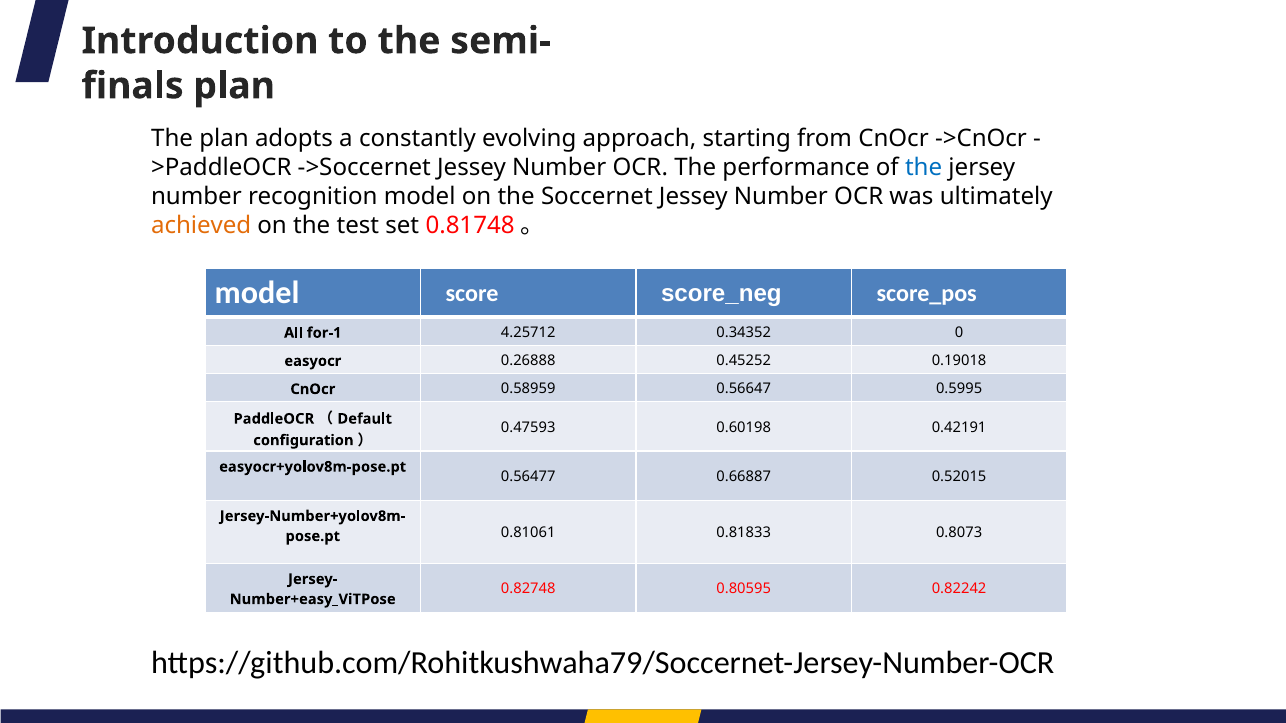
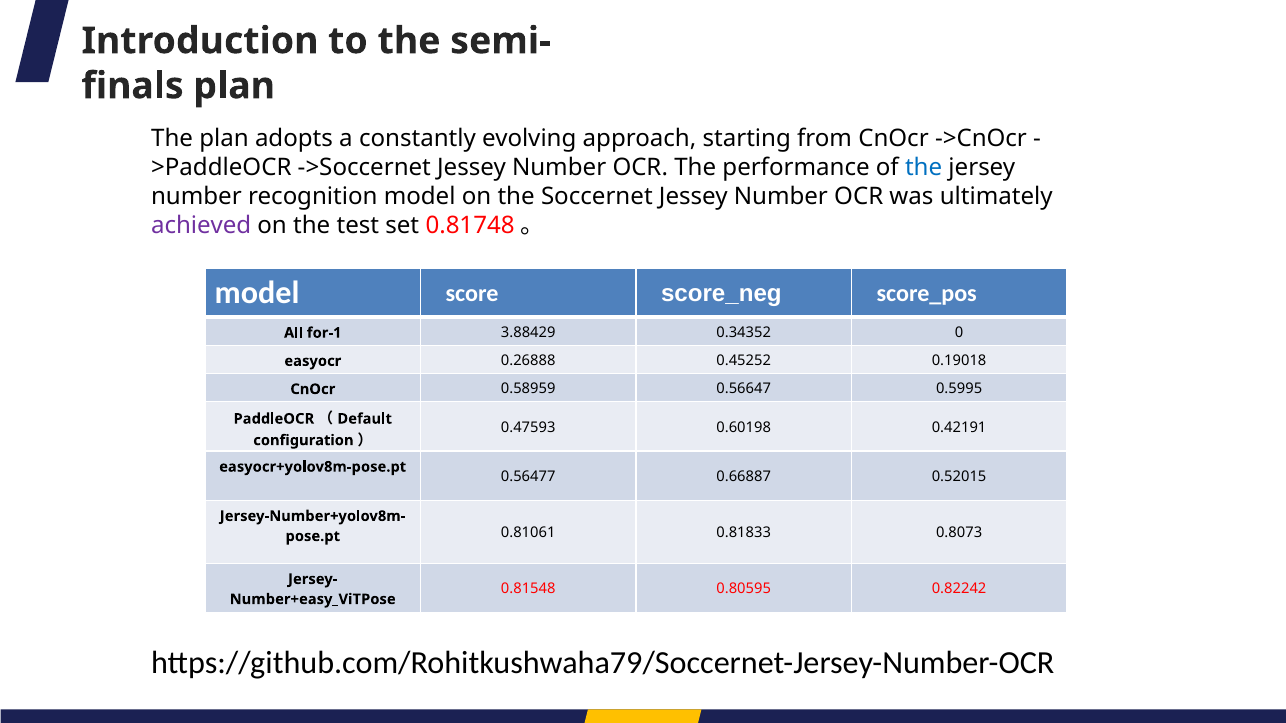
achieved colour: orange -> purple
4.25712: 4.25712 -> 3.88429
0.82748: 0.82748 -> 0.81548
